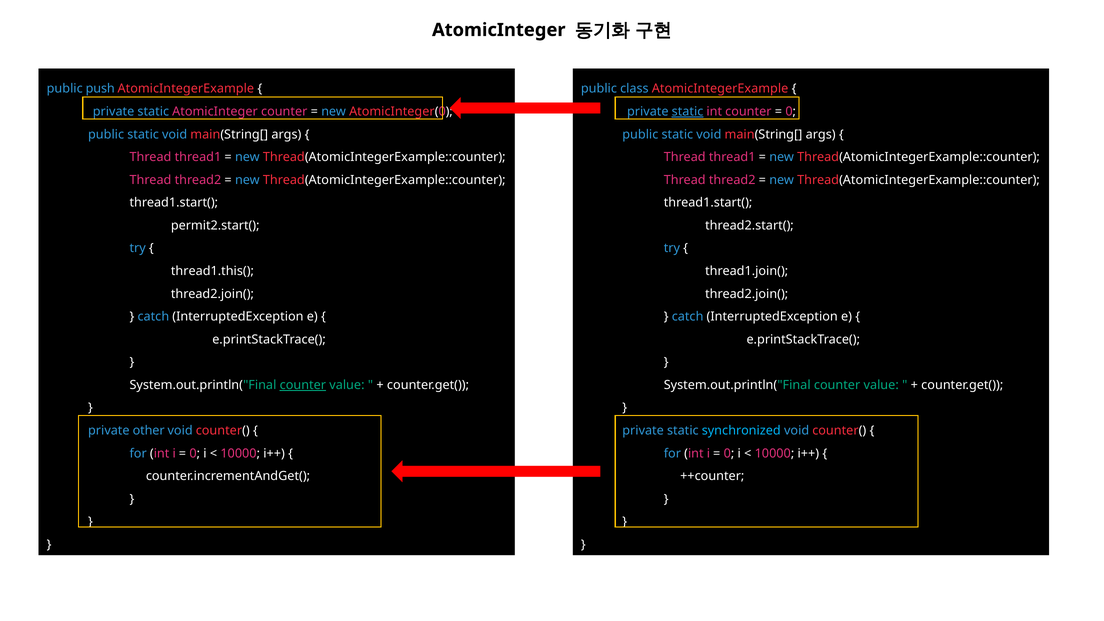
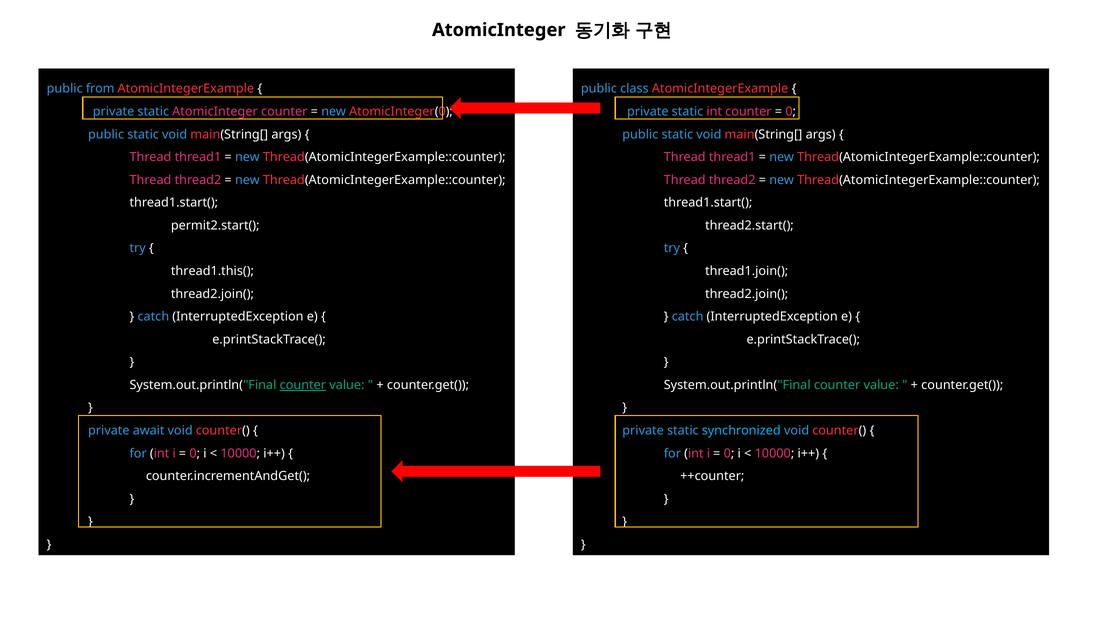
push: push -> from
static at (688, 112) underline: present -> none
other: other -> await
